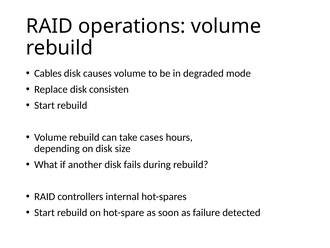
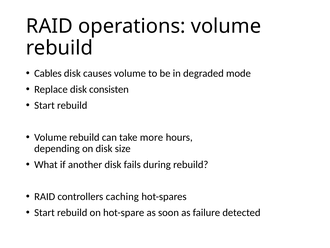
cases: cases -> more
internal: internal -> caching
